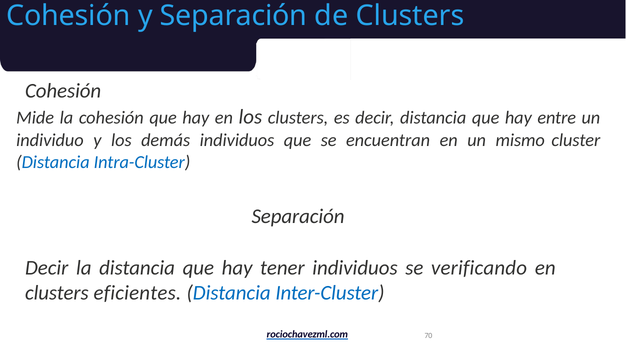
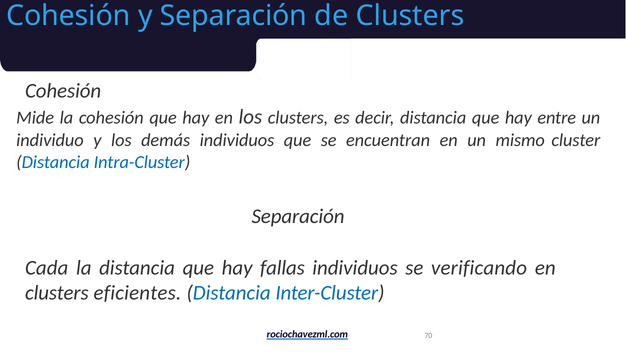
Decir at (47, 268): Decir -> Cada
tener: tener -> fallas
